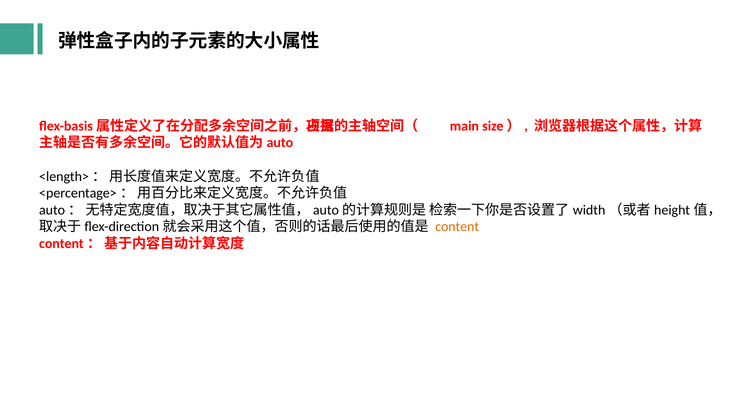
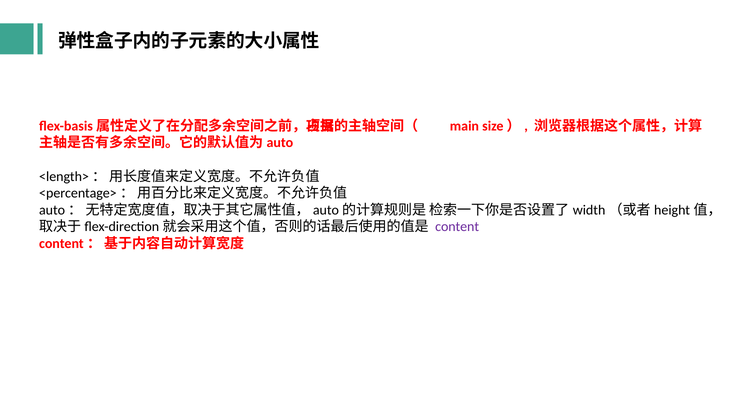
content colour: orange -> purple
